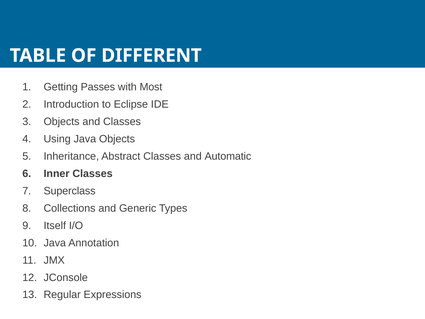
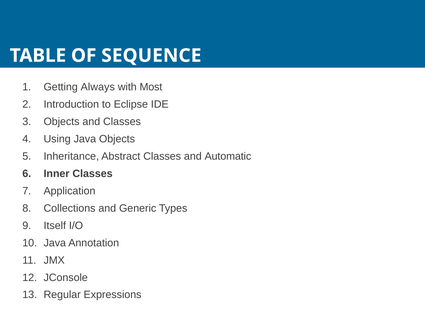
DIFFERENT: DIFFERENT -> SEQUENCE
Passes: Passes -> Always
Superclass: Superclass -> Application
